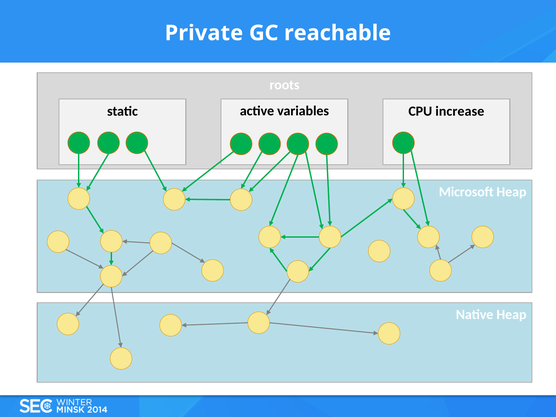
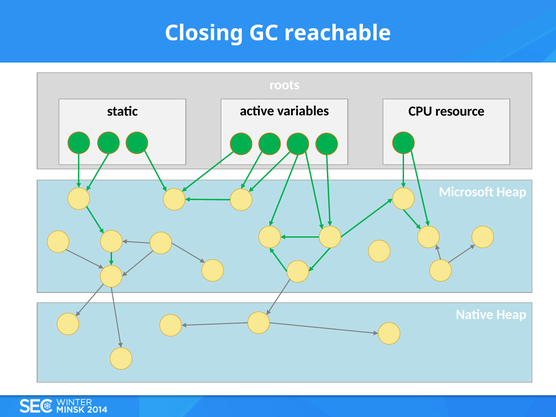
Private: Private -> Closing
increase: increase -> resource
